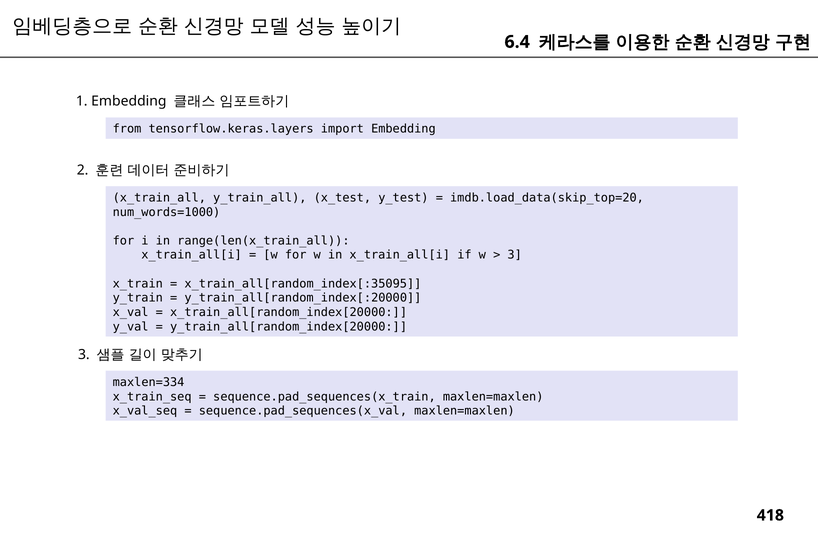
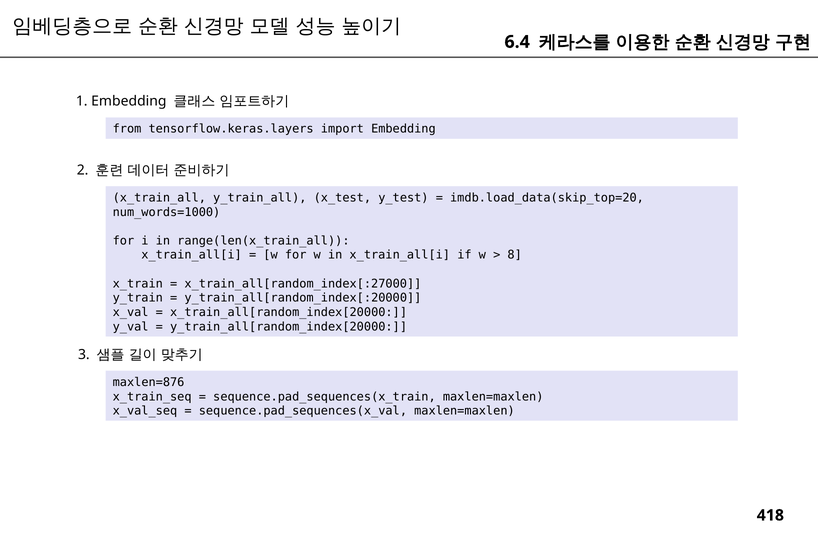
3 at (515, 255): 3 -> 8
x_train_all[random_index[:35095: x_train_all[random_index[:35095 -> x_train_all[random_index[:27000
maxlen=334: maxlen=334 -> maxlen=876
